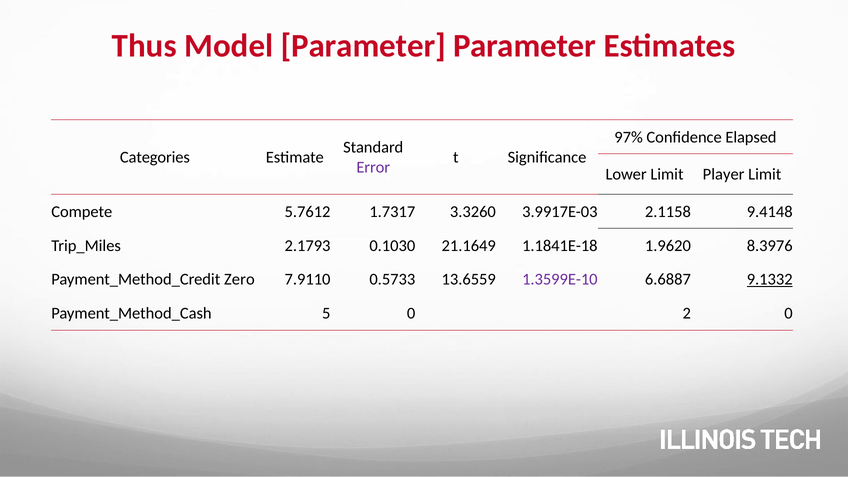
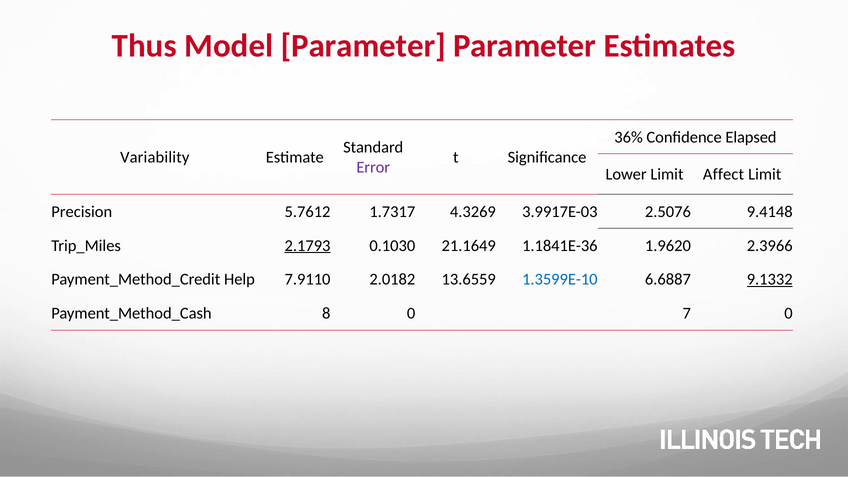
97%: 97% -> 36%
Categories: Categories -> Variability
Player: Player -> Affect
Compete: Compete -> Precision
3.3260: 3.3260 -> 4.3269
2.1158: 2.1158 -> 2.5076
2.1793 underline: none -> present
1.1841E-18: 1.1841E-18 -> 1.1841E-36
8.3976: 8.3976 -> 2.3966
Zero: Zero -> Help
0.5733: 0.5733 -> 2.0182
1.3599E-10 colour: purple -> blue
5: 5 -> 8
2: 2 -> 7
